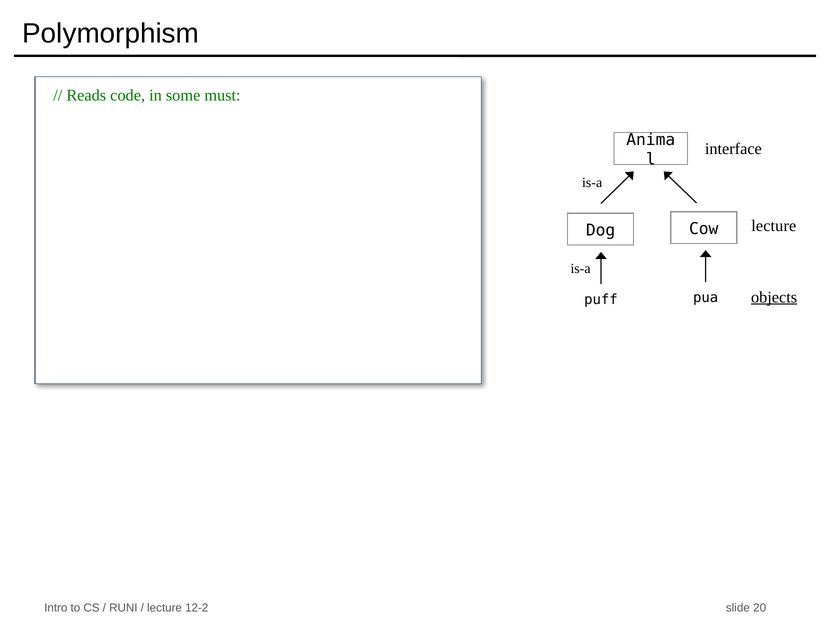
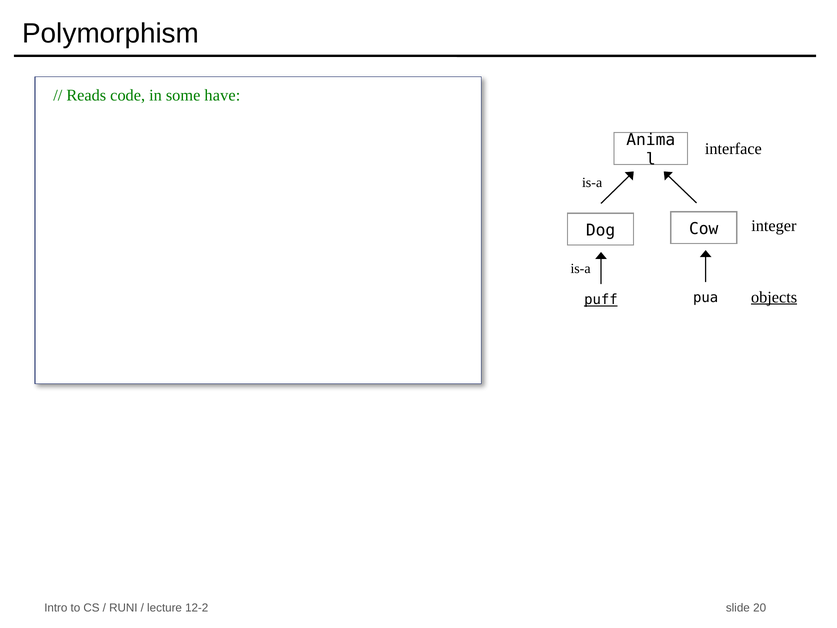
must: must -> have
lecture at (774, 226): lecture -> integer
puff underline: none -> present
